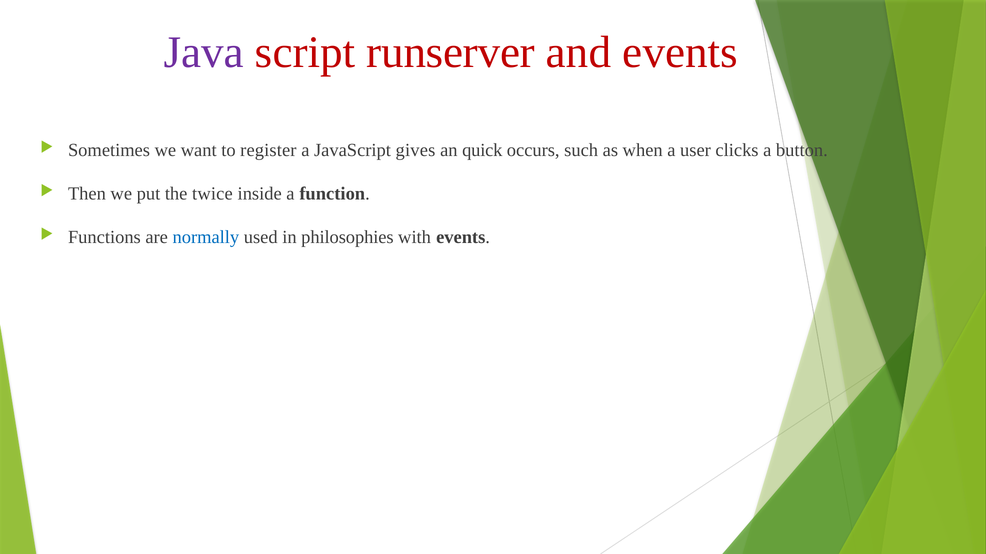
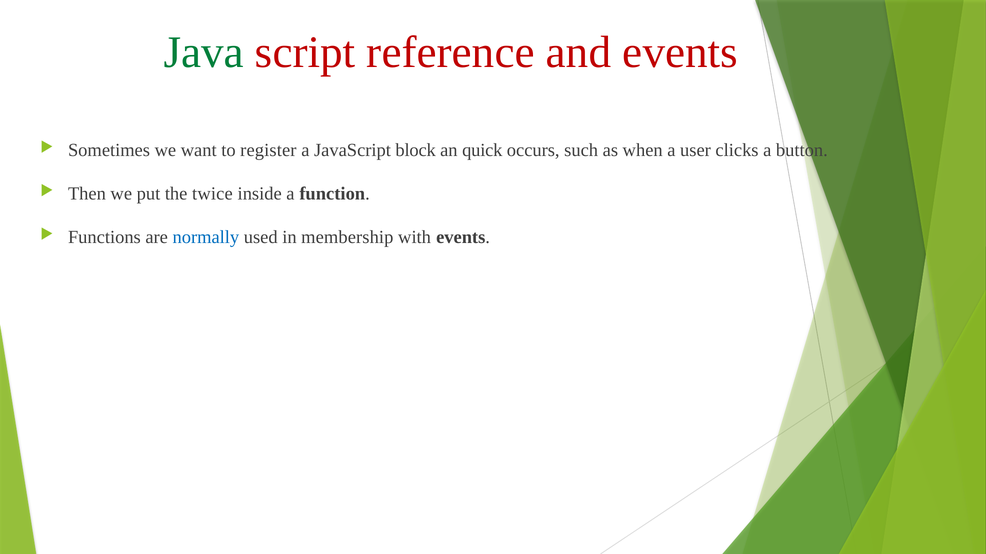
Java colour: purple -> green
runserver: runserver -> reference
gives: gives -> block
philosophies: philosophies -> membership
